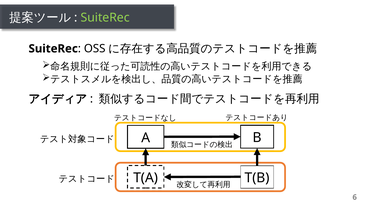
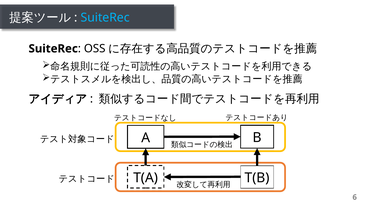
SuiteRec at (105, 18) colour: light green -> light blue
